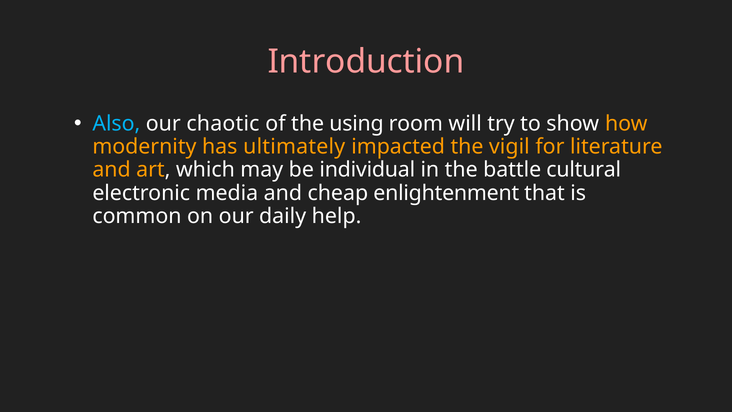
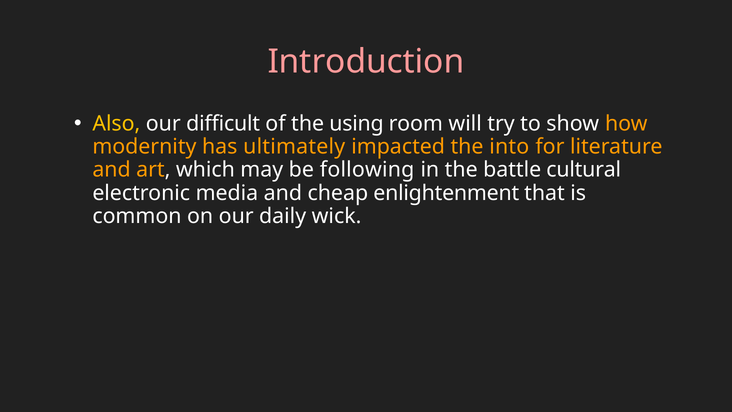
Also colour: light blue -> yellow
chaotic: chaotic -> difficult
vigil: vigil -> into
individual: individual -> following
help: help -> wick
